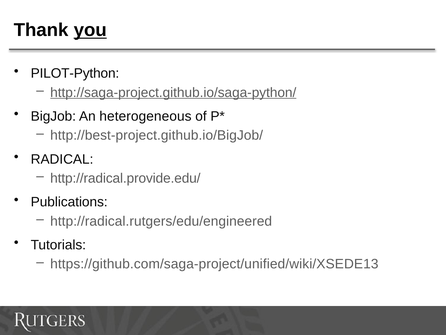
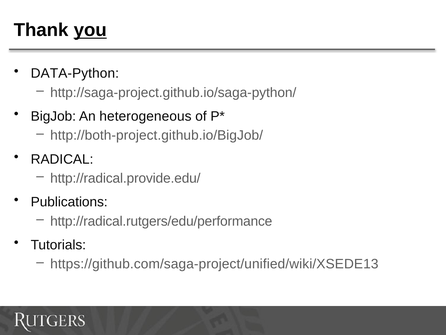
PILOT-Python: PILOT-Python -> DATA-Python
http://saga-project.github.io/saga-python/ underline: present -> none
http://best-project.github.io/BigJob/: http://best-project.github.io/BigJob/ -> http://both-project.github.io/BigJob/
http://radical.rutgers/edu/engineered: http://radical.rutgers/edu/engineered -> http://radical.rutgers/edu/performance
